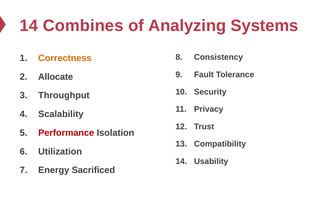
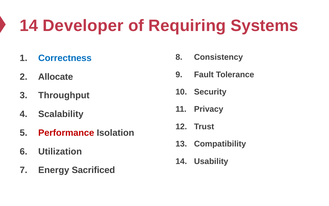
Combines: Combines -> Developer
Analyzing: Analyzing -> Requiring
Correctness colour: orange -> blue
